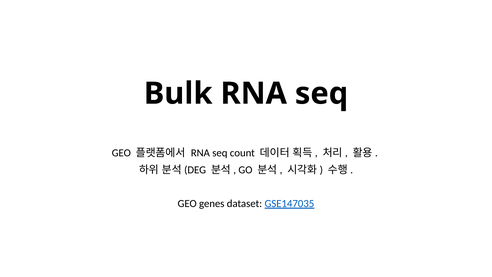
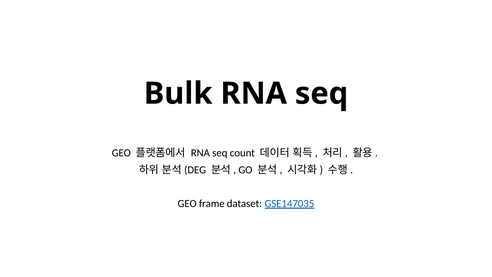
genes: genes -> frame
